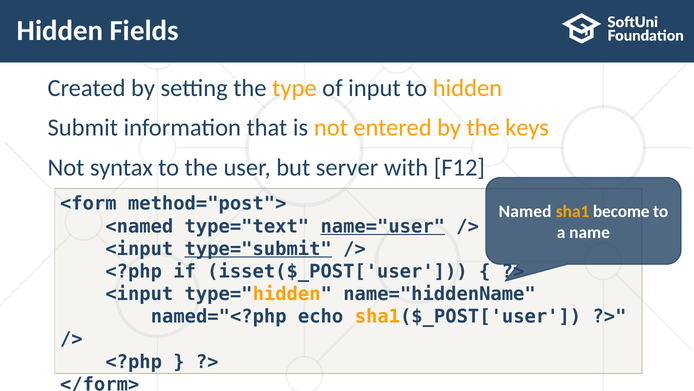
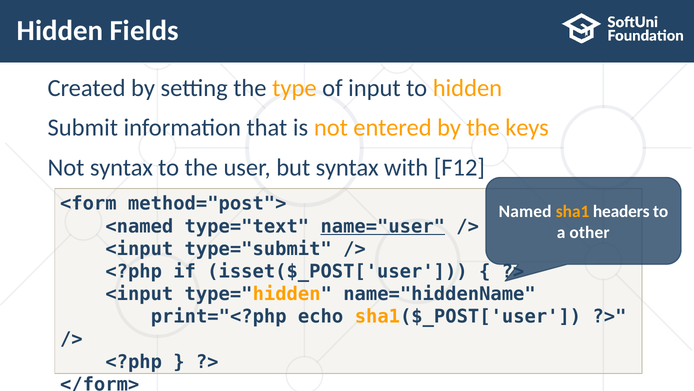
but server: server -> syntax
become: become -> headers
name: name -> other
type="submit underline: present -> none
named="<?php: named="<?php -> print="<?php
